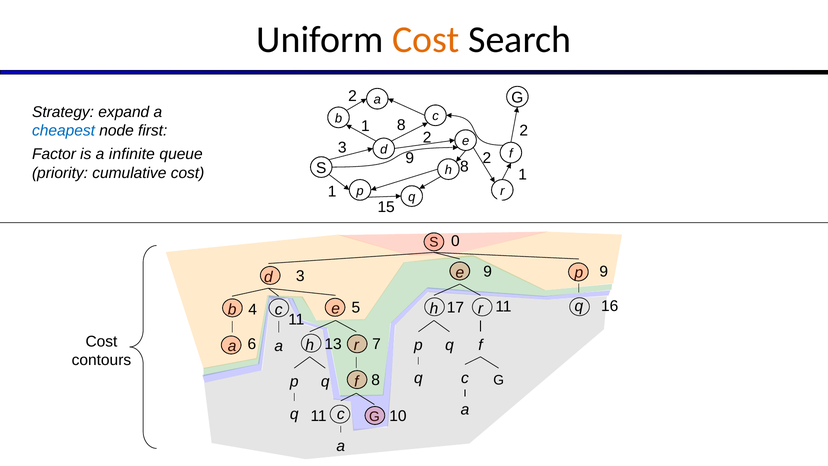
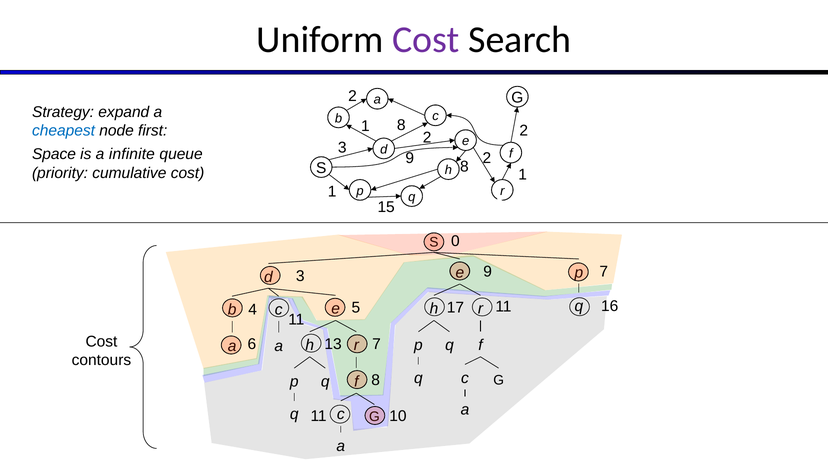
Cost at (426, 40) colour: orange -> purple
Factor: Factor -> Space
9 9: 9 -> 7
